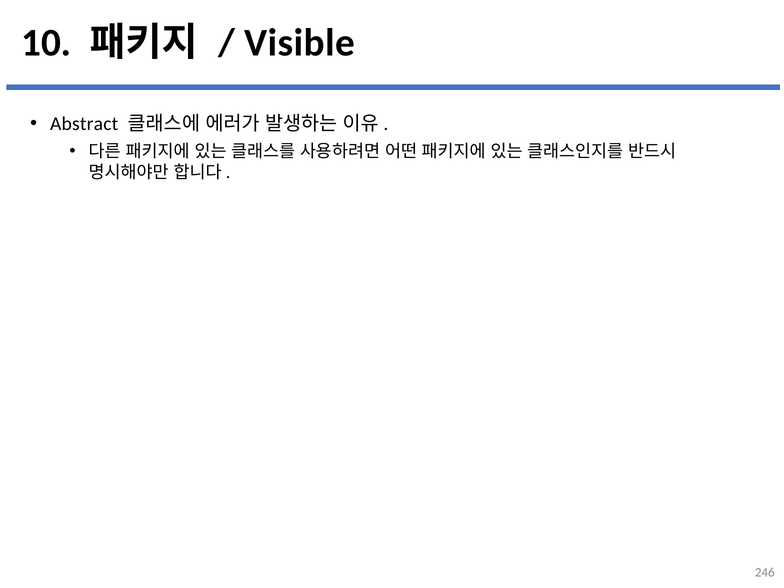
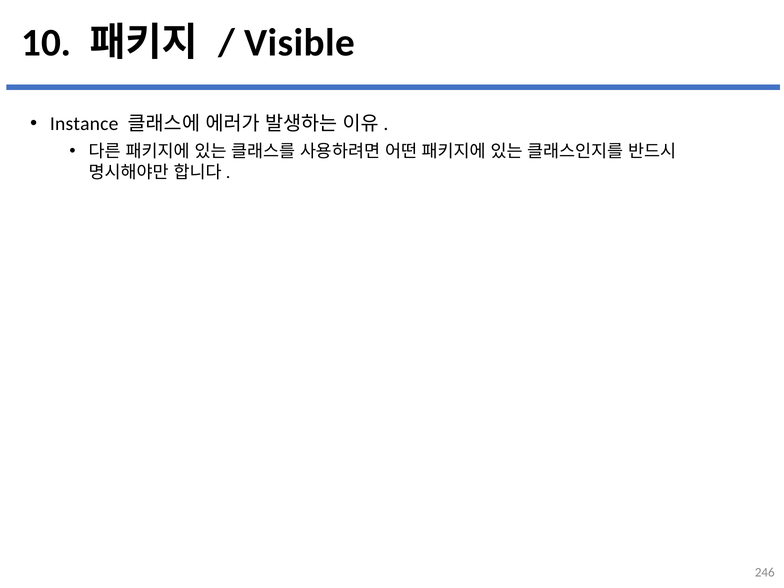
Abstract: Abstract -> Instance
